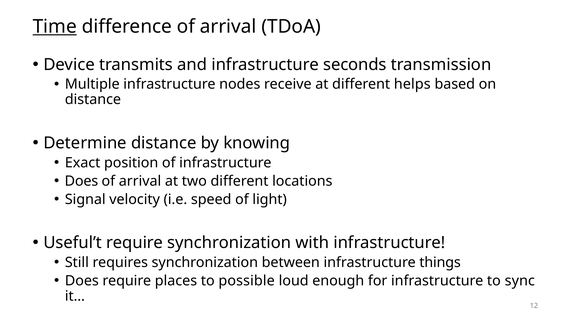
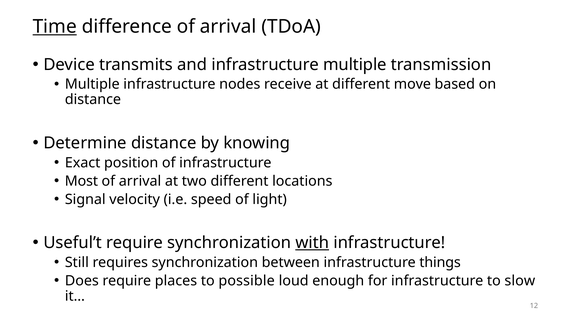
infrastructure seconds: seconds -> multiple
helps: helps -> move
Does at (81, 181): Does -> Most
with underline: none -> present
sync: sync -> slow
